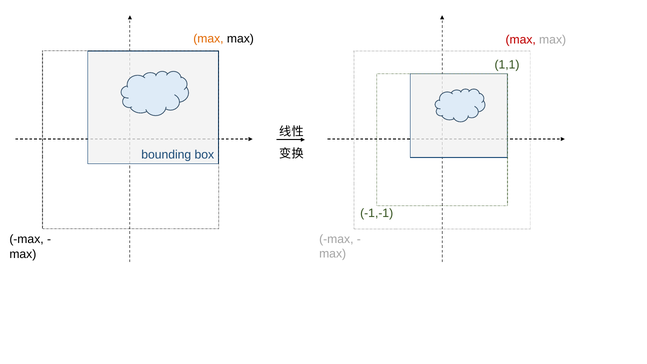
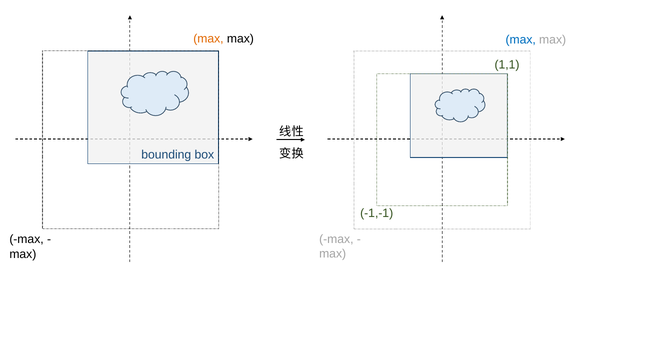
max at (521, 40) colour: red -> blue
